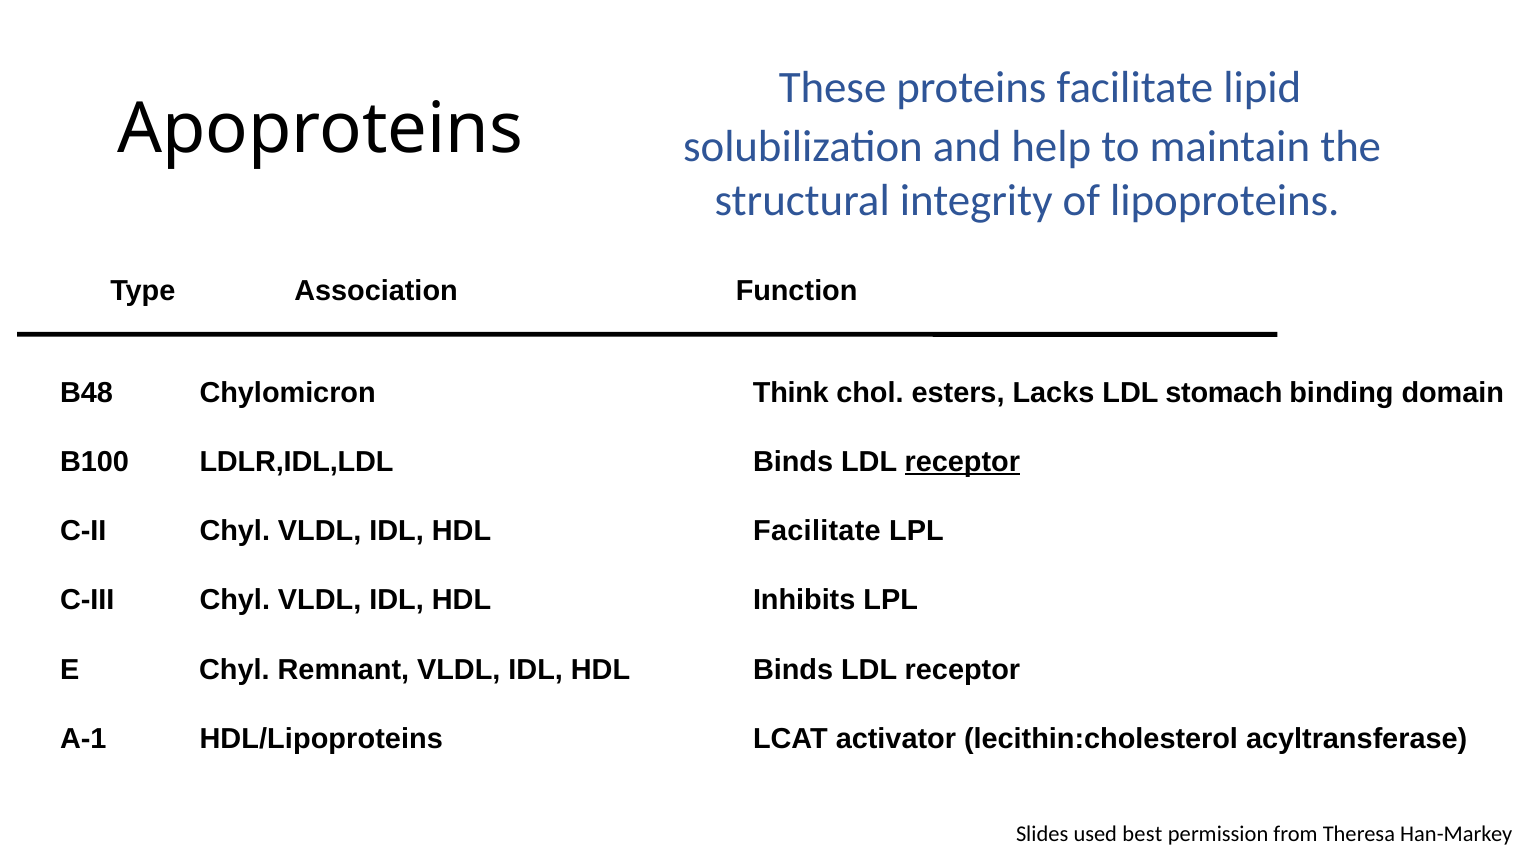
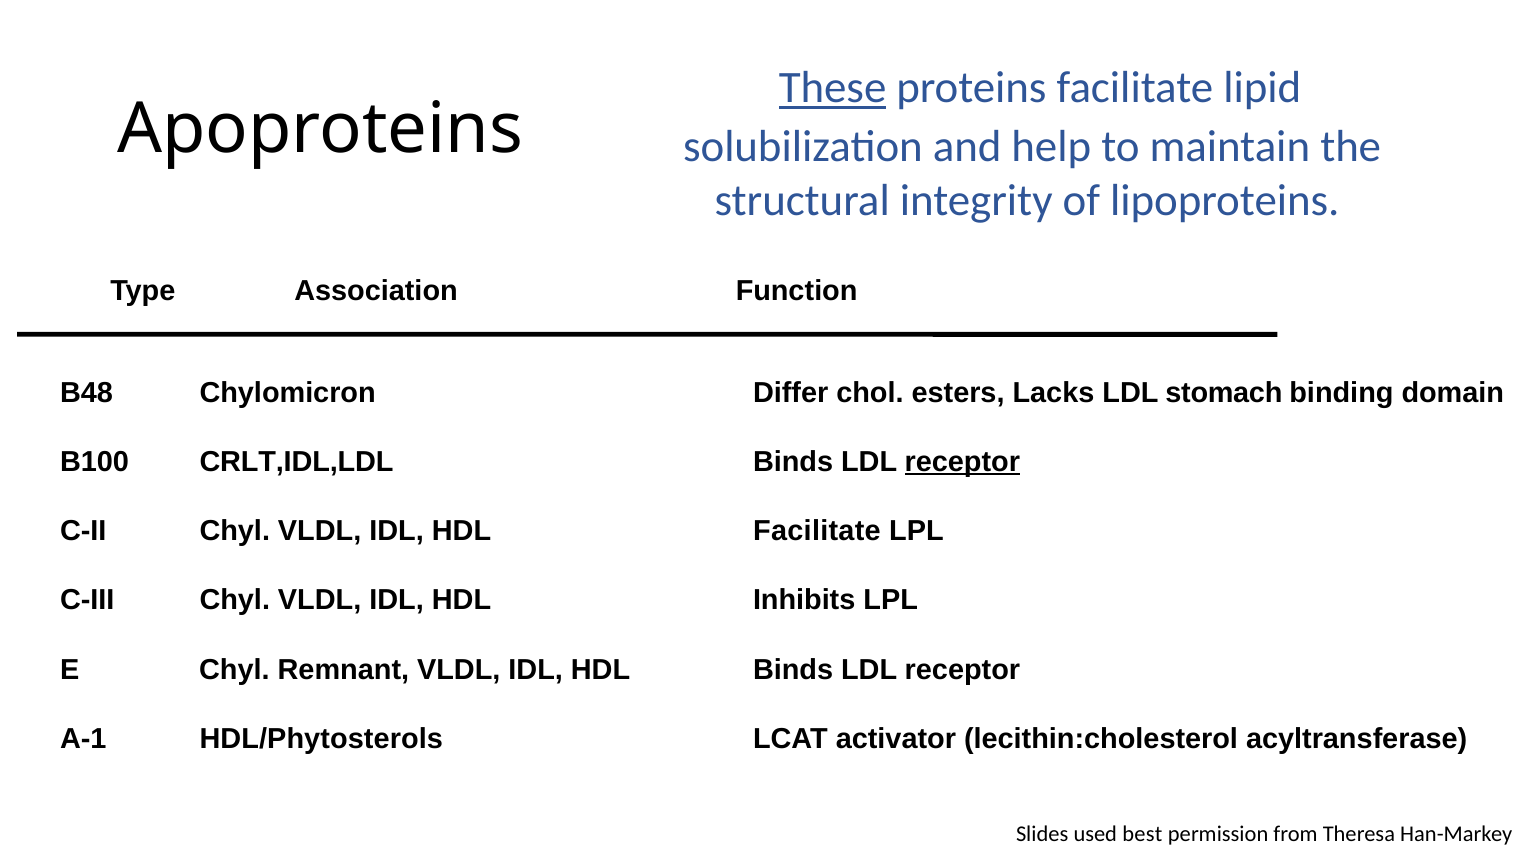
These underline: none -> present
Think: Think -> Differ
LDLR,IDL,LDL: LDLR,IDL,LDL -> CRLT,IDL,LDL
HDL/Lipoproteins: HDL/Lipoproteins -> HDL/Phytosterols
